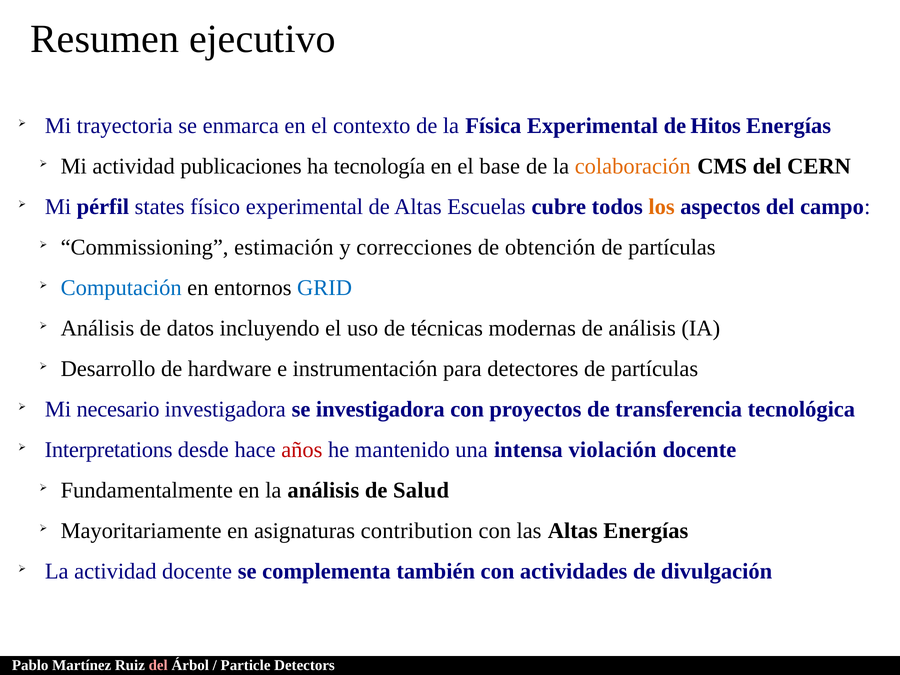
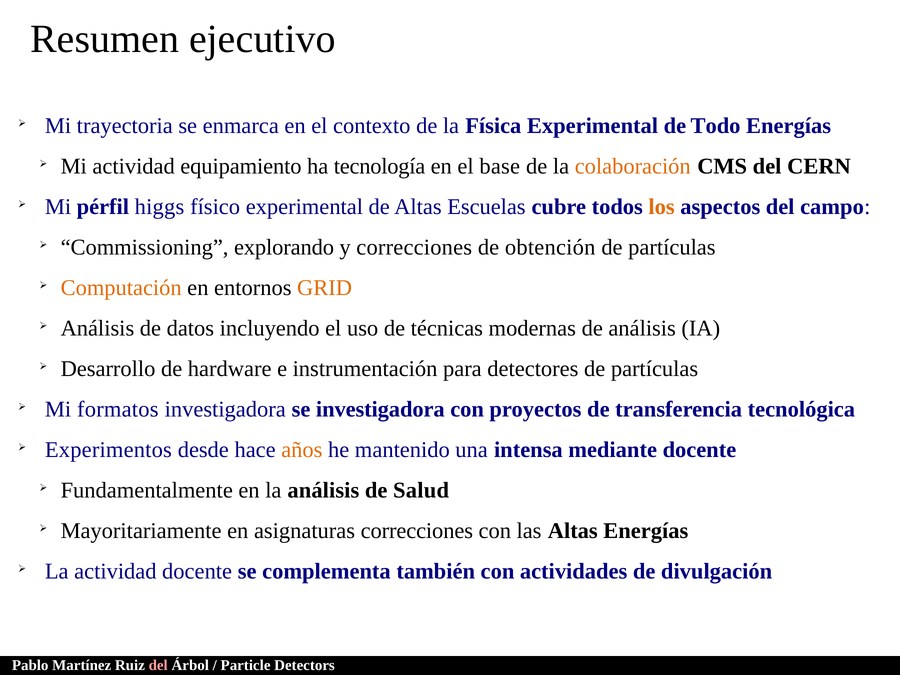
Hitos: Hitos -> Todo
publicaciones: publicaciones -> equipamiento
states: states -> higgs
estimación: estimación -> explorando
Computación colour: blue -> orange
GRID colour: blue -> orange
necesario: necesario -> formatos
Interpretations: Interpretations -> Experimentos
años colour: red -> orange
violación: violación -> mediante
asignaturas contribution: contribution -> correcciones
